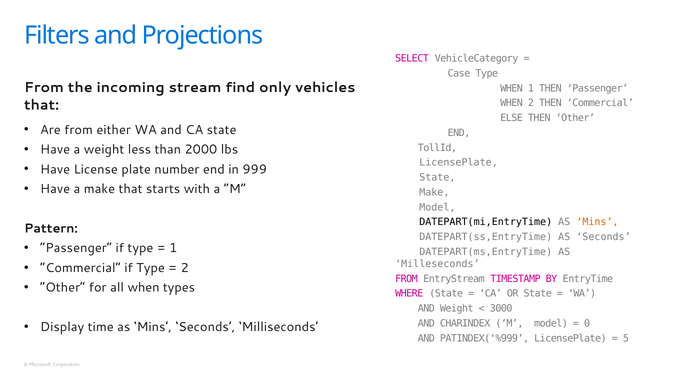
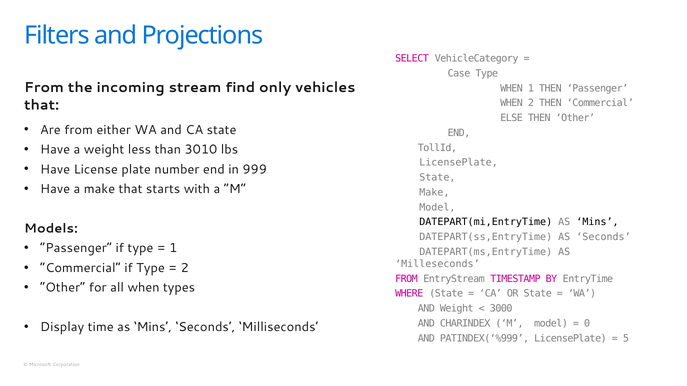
2000: 2000 -> 3010
Mins at (597, 222) colour: orange -> black
Pattern: Pattern -> Models
